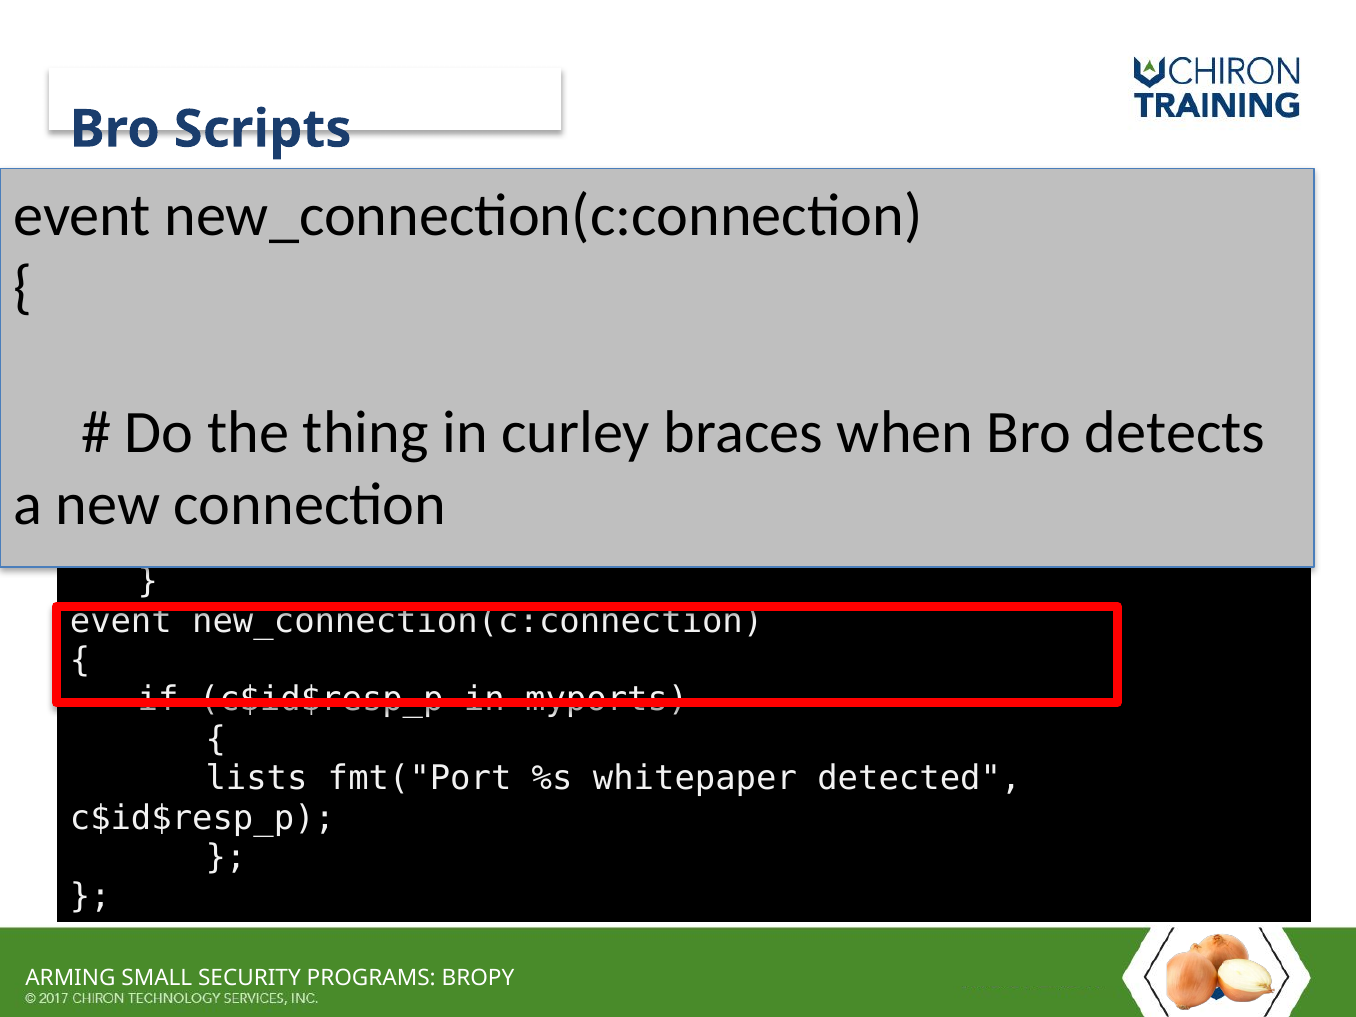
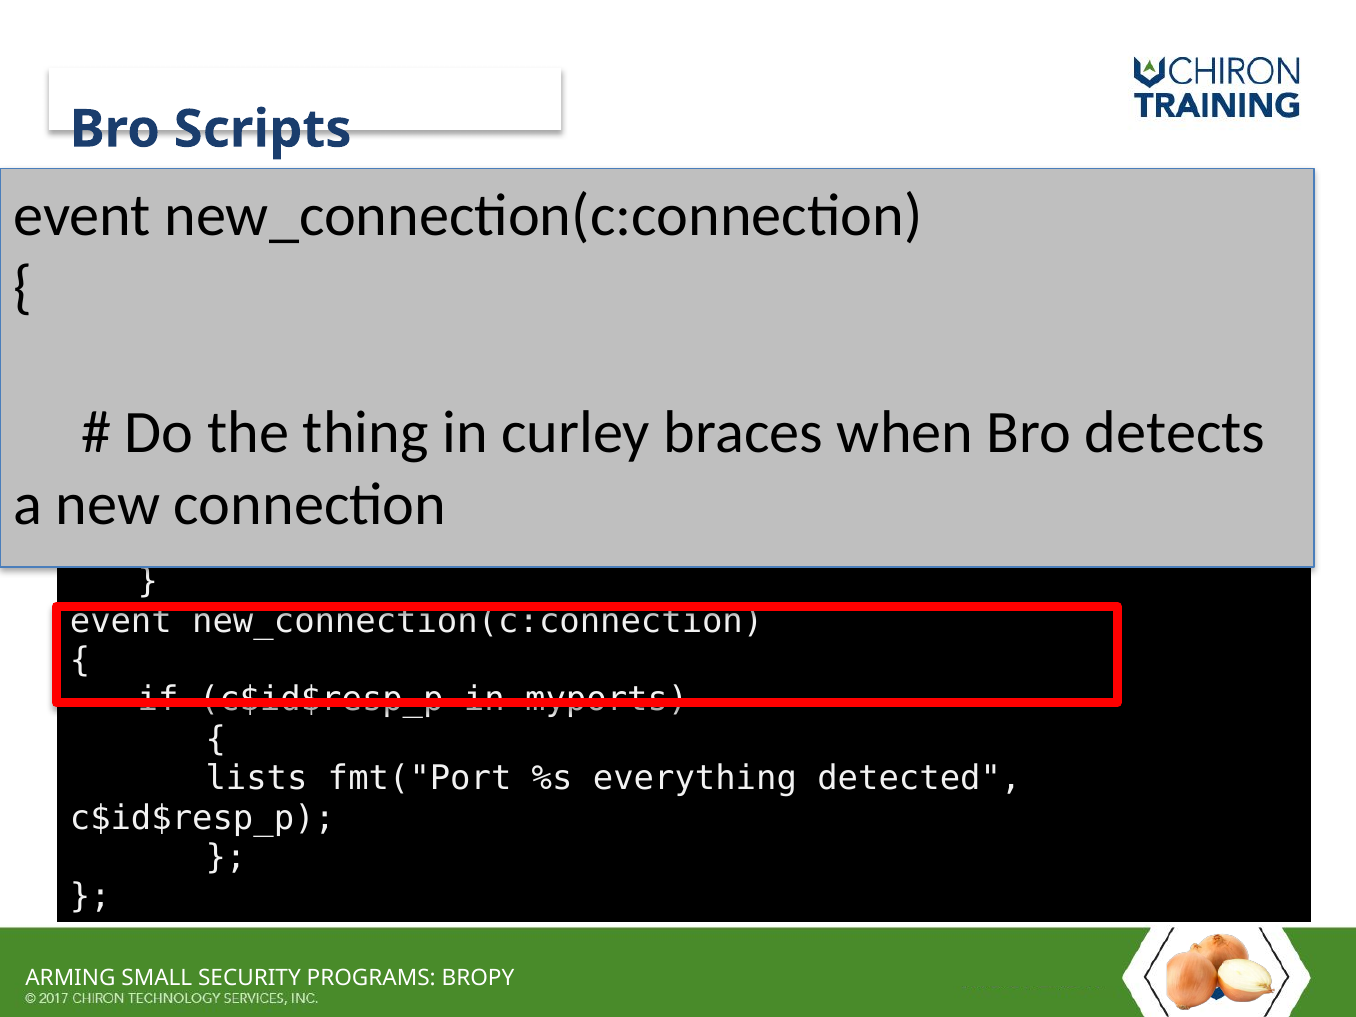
whitepaper: whitepaper -> everything
